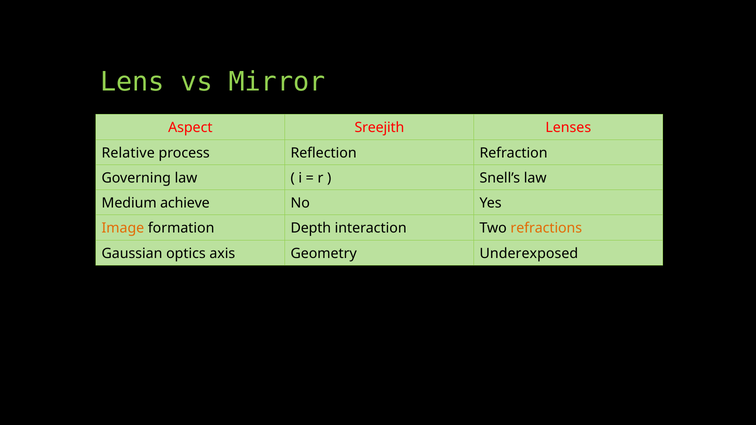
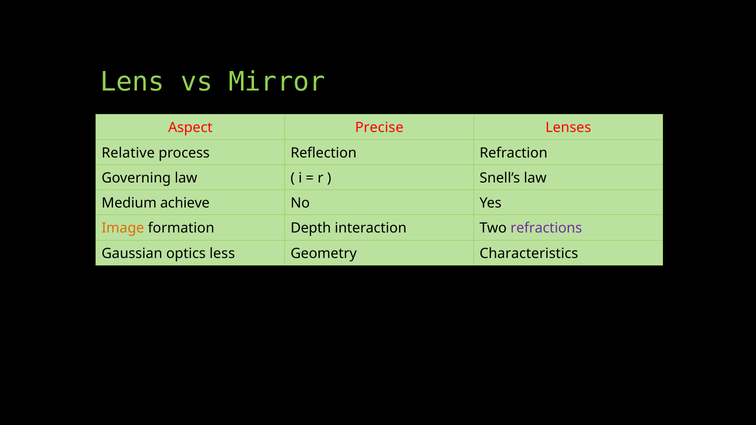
Sreejith: Sreejith -> Precise
refractions colour: orange -> purple
axis: axis -> less
Underexposed: Underexposed -> Characteristics
